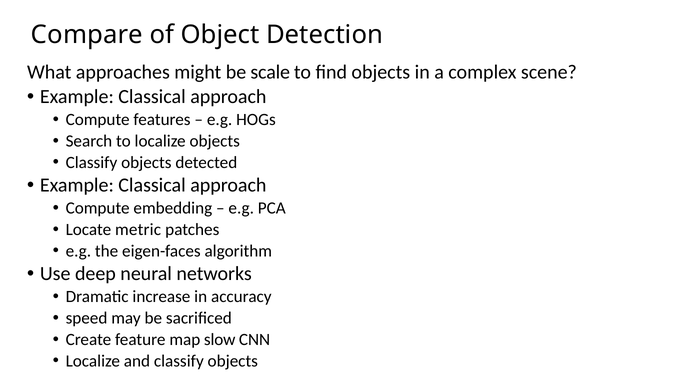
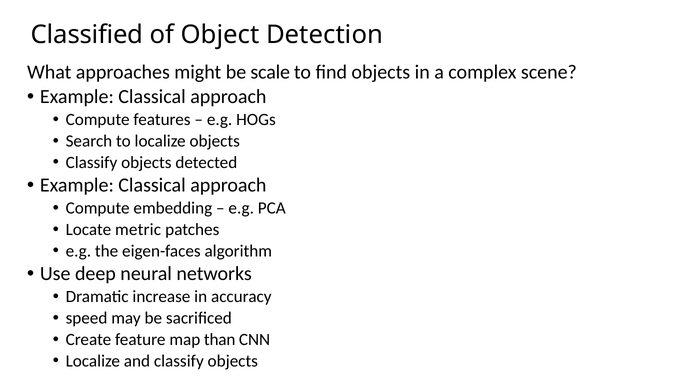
Compare: Compare -> Classified
slow: slow -> than
